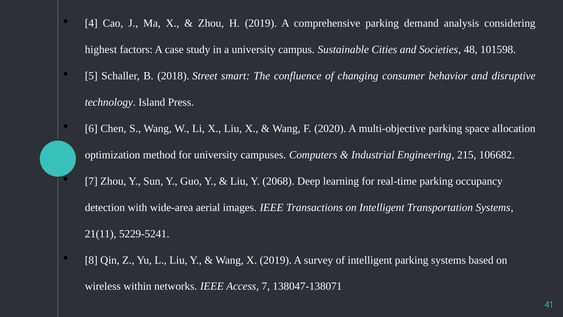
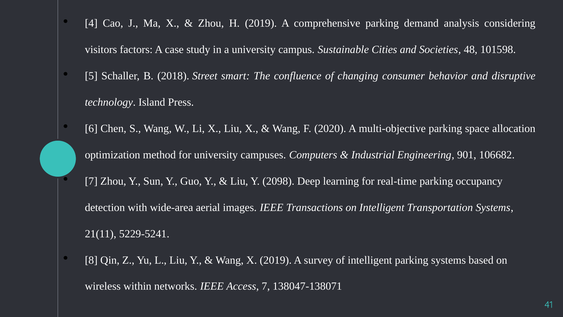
highest: highest -> visitors
215: 215 -> 901
2068: 2068 -> 2098
